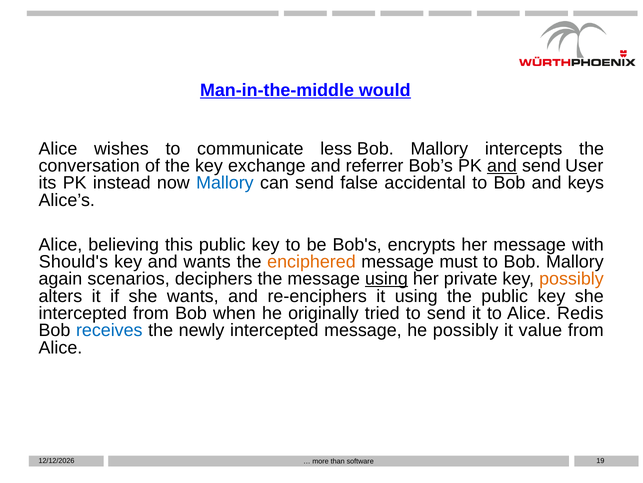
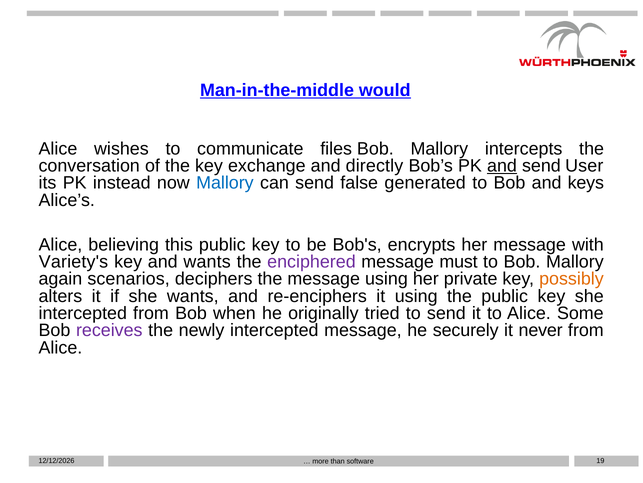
less: less -> files
referrer: referrer -> directly
accidental: accidental -> generated
Should's: Should's -> Variety's
enciphered colour: orange -> purple
using at (386, 279) underline: present -> none
Redis: Redis -> Some
receives colour: blue -> purple
he possibly: possibly -> securely
value: value -> never
